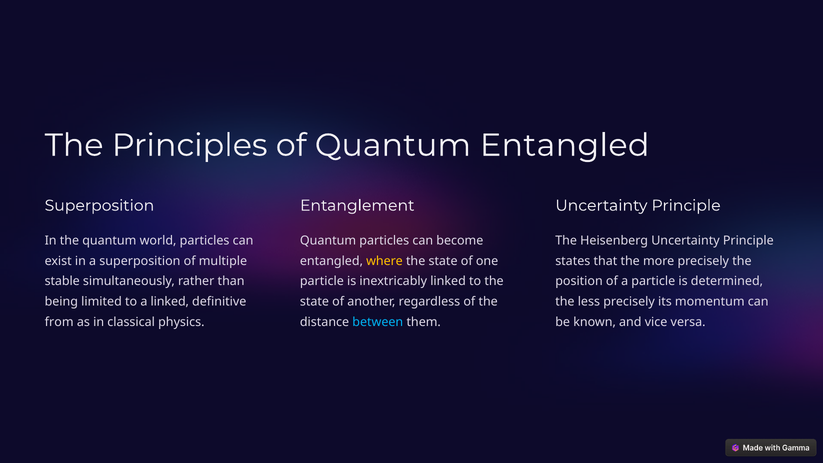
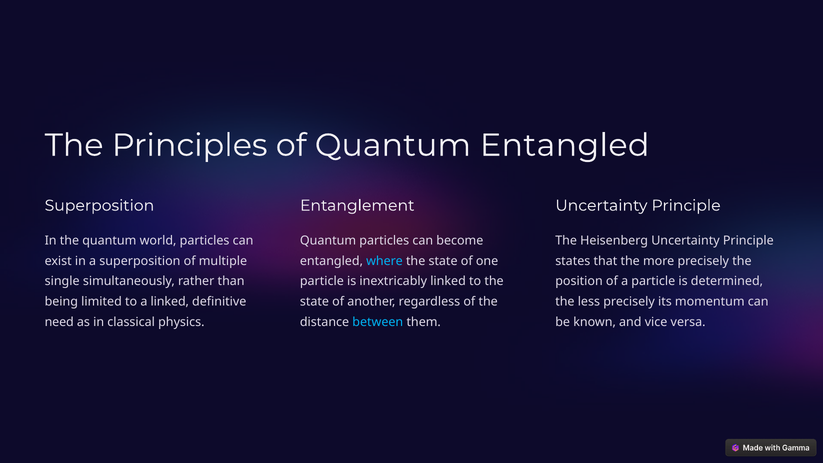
where colour: yellow -> light blue
stable: stable -> single
from: from -> need
